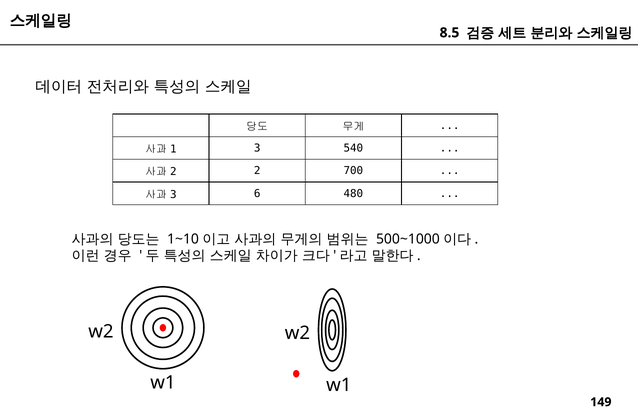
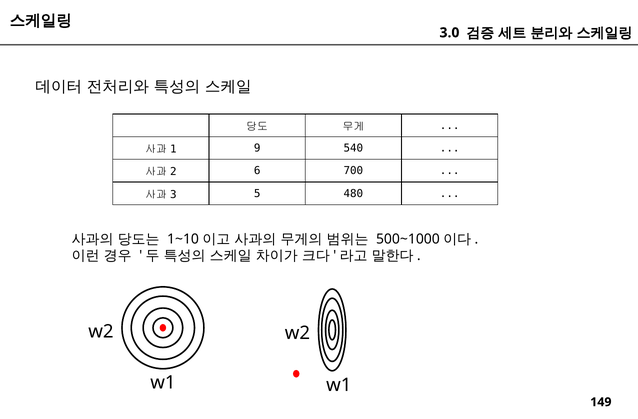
8.5: 8.5 -> 3.0
3 at (257, 148): 3 -> 9
2 2: 2 -> 6
6: 6 -> 5
